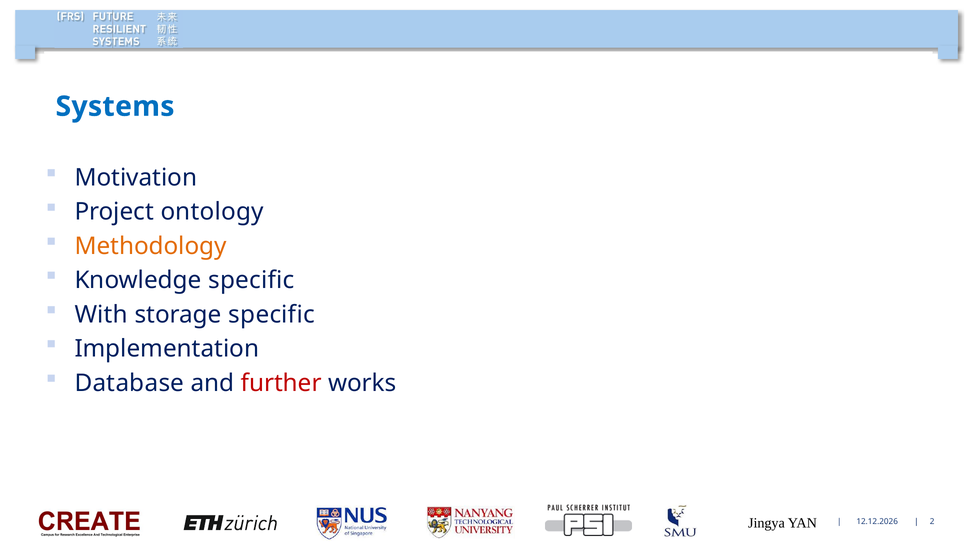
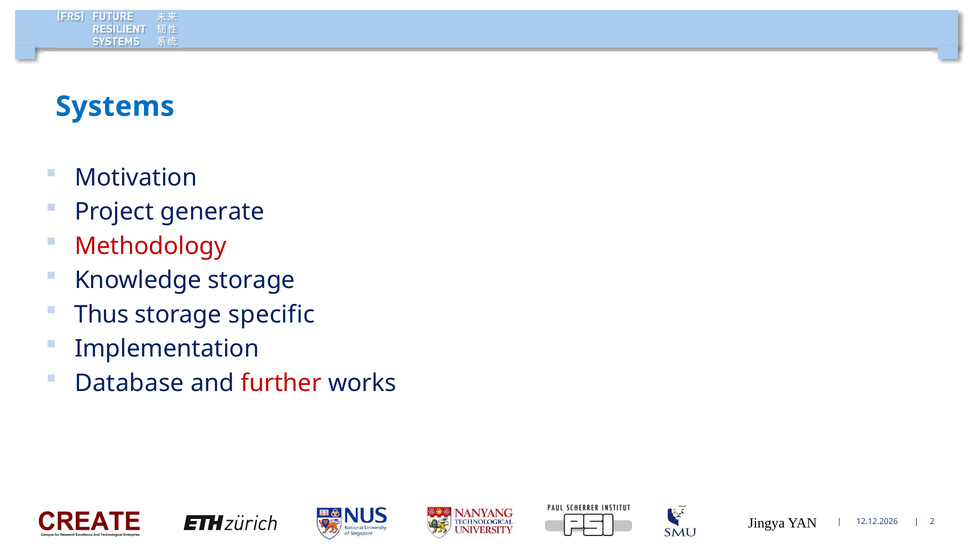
ontology: ontology -> generate
Methodology colour: orange -> red
Knowledge specific: specific -> storage
With: With -> Thus
